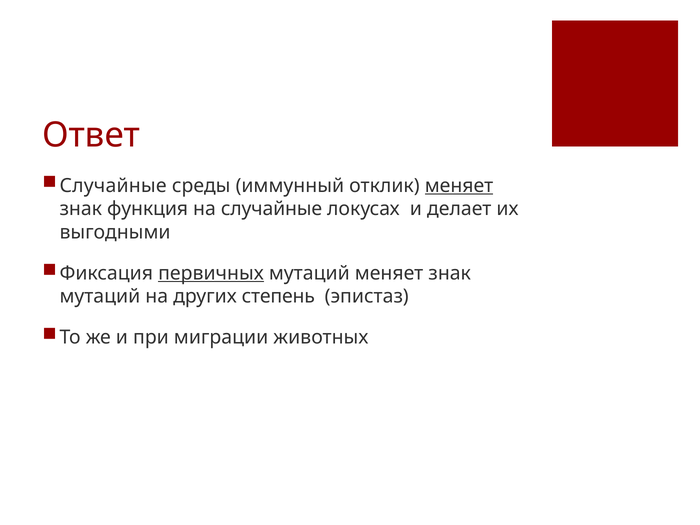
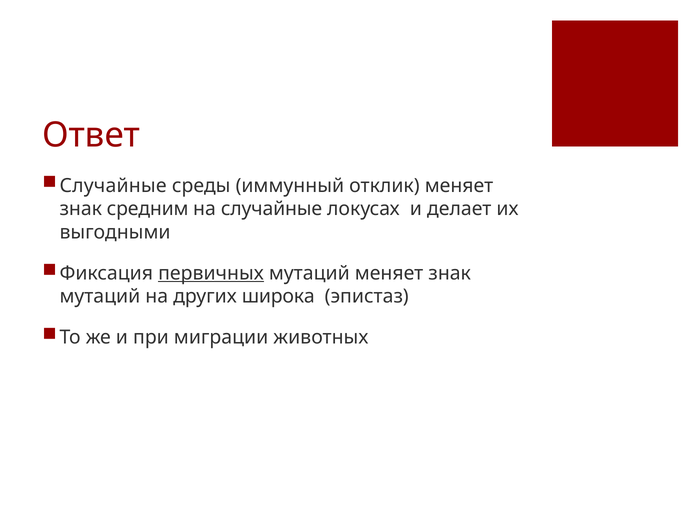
меняет at (459, 186) underline: present -> none
функция: функция -> средним
степень: степень -> широка
